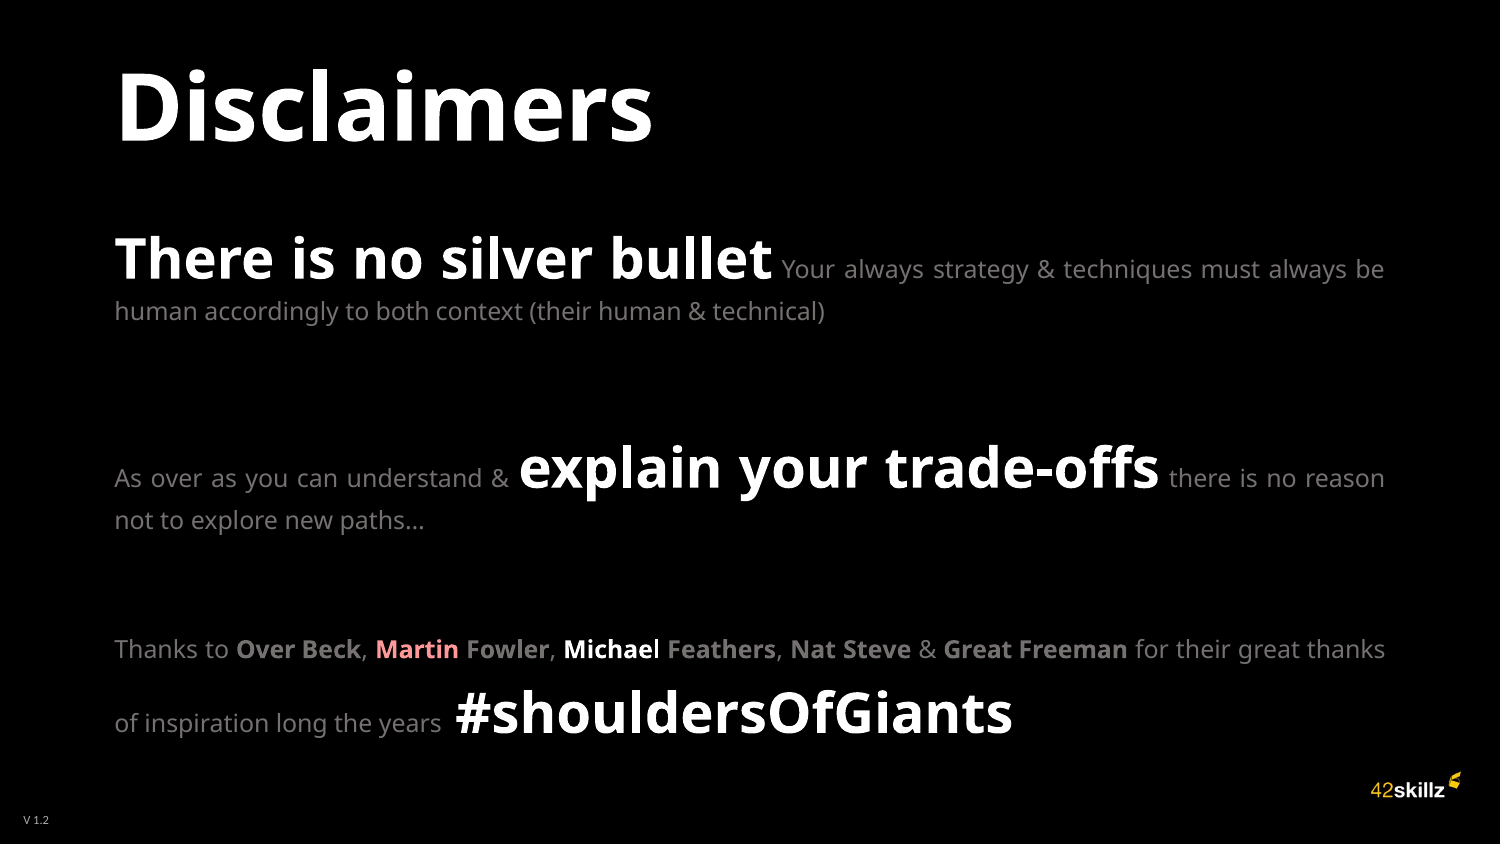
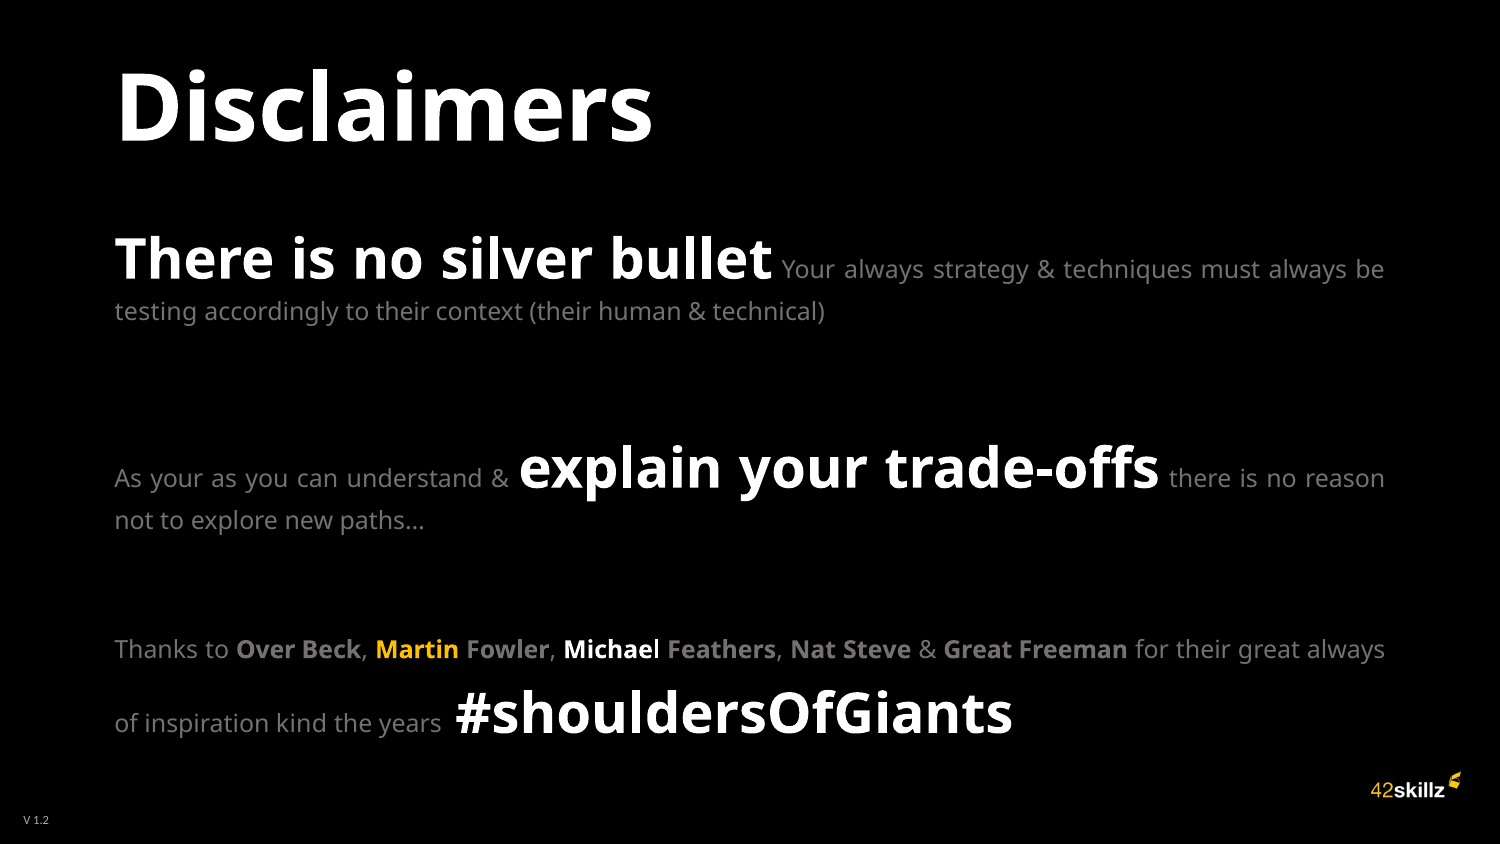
human at (156, 312): human -> testing
to both: both -> their
As over: over -> your
Martin colour: pink -> yellow
great thanks: thanks -> always
long: long -> kind
